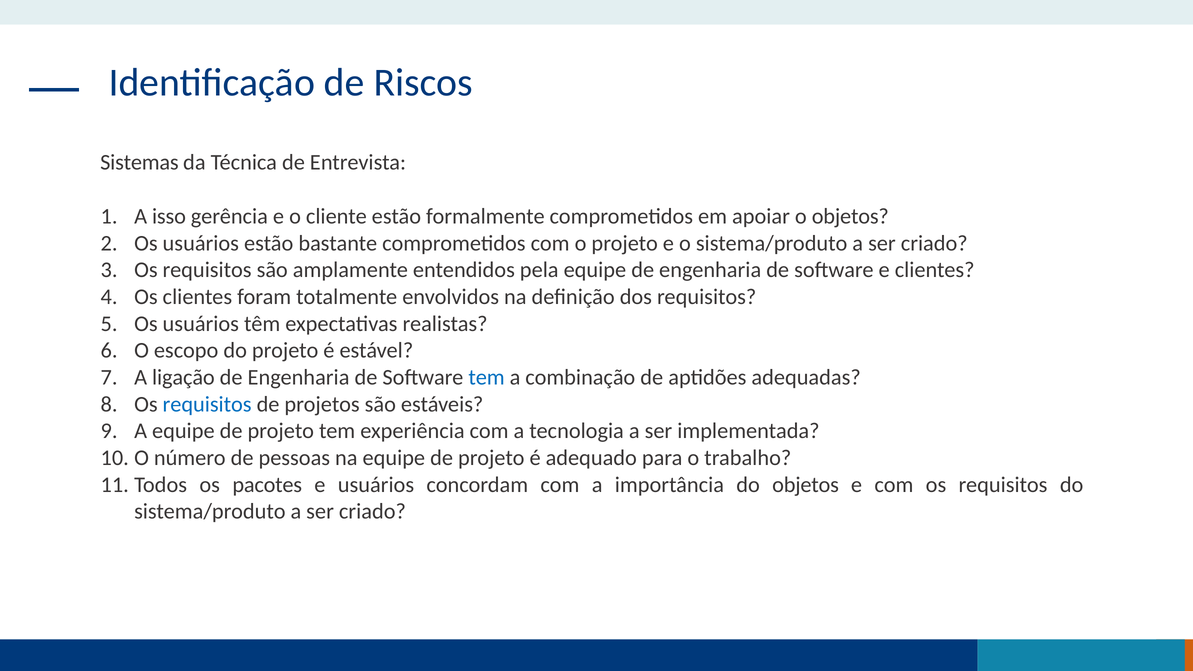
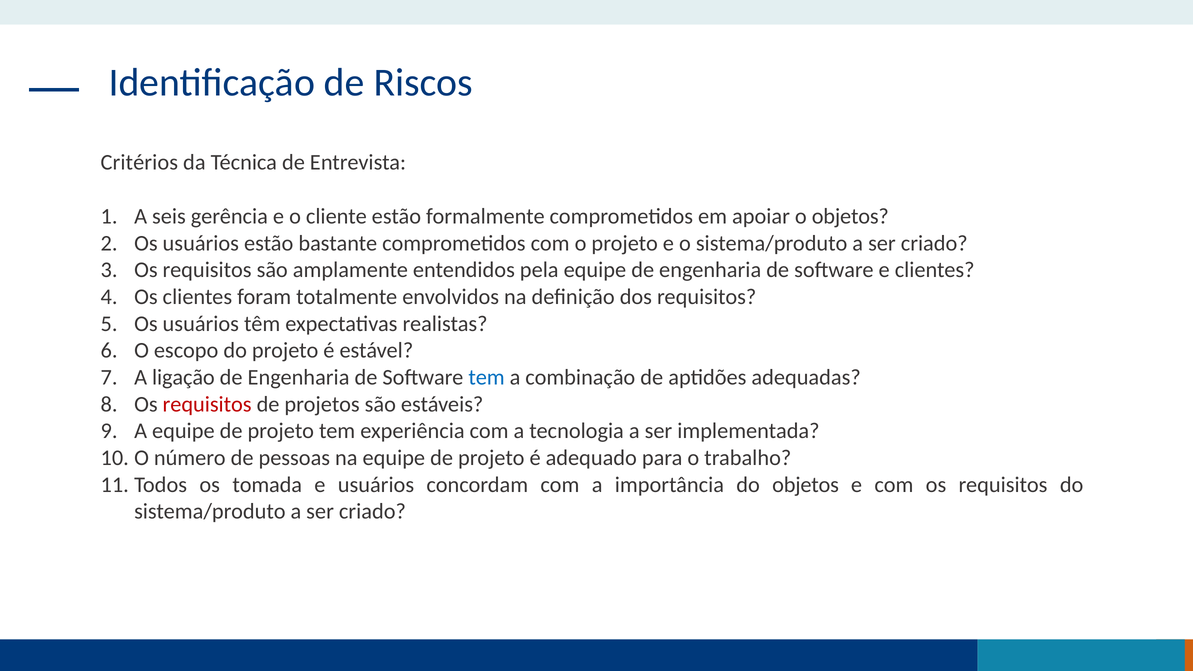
Sistemas: Sistemas -> Critérios
isso: isso -> seis
requisitos at (207, 404) colour: blue -> red
pacotes: pacotes -> tomada
